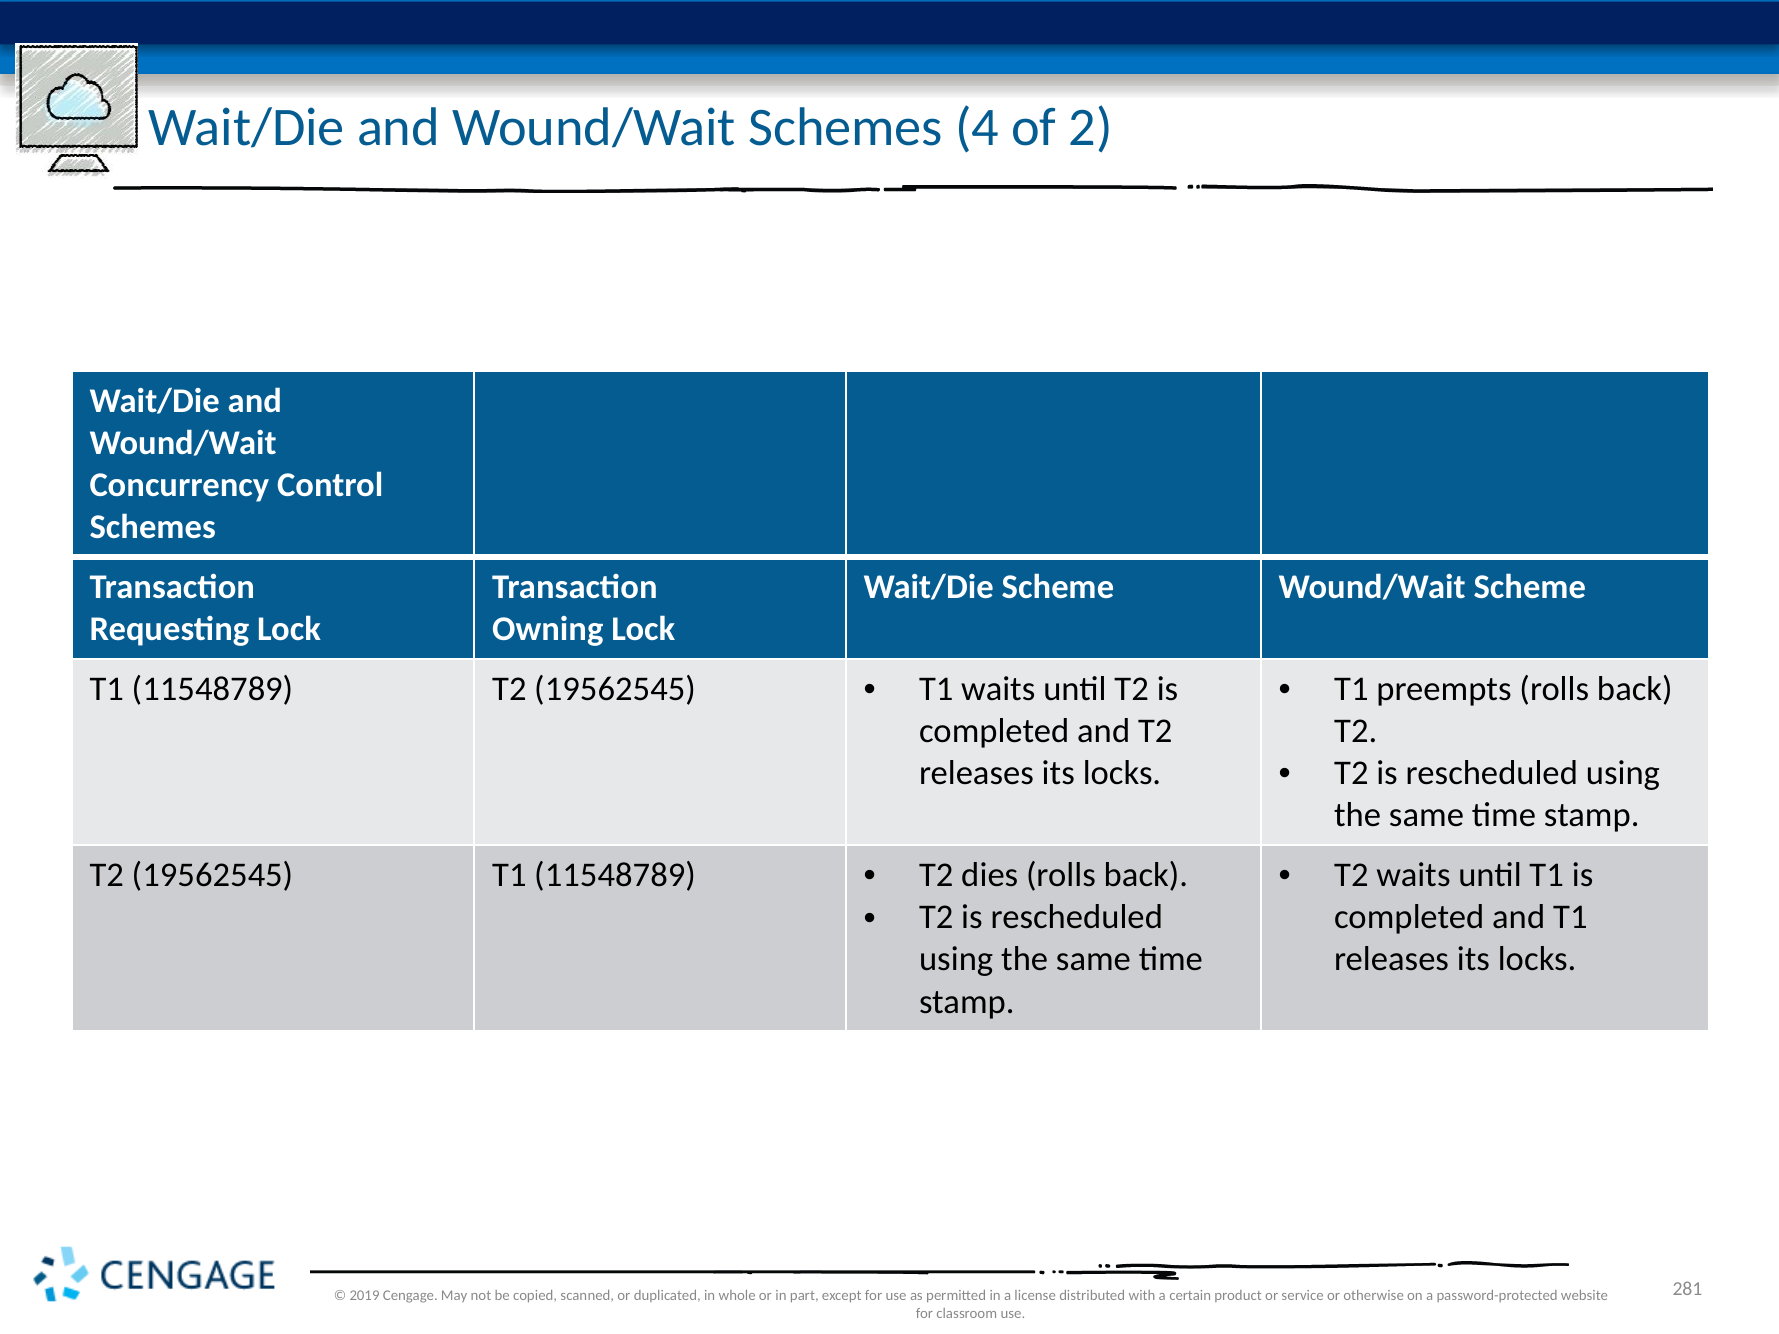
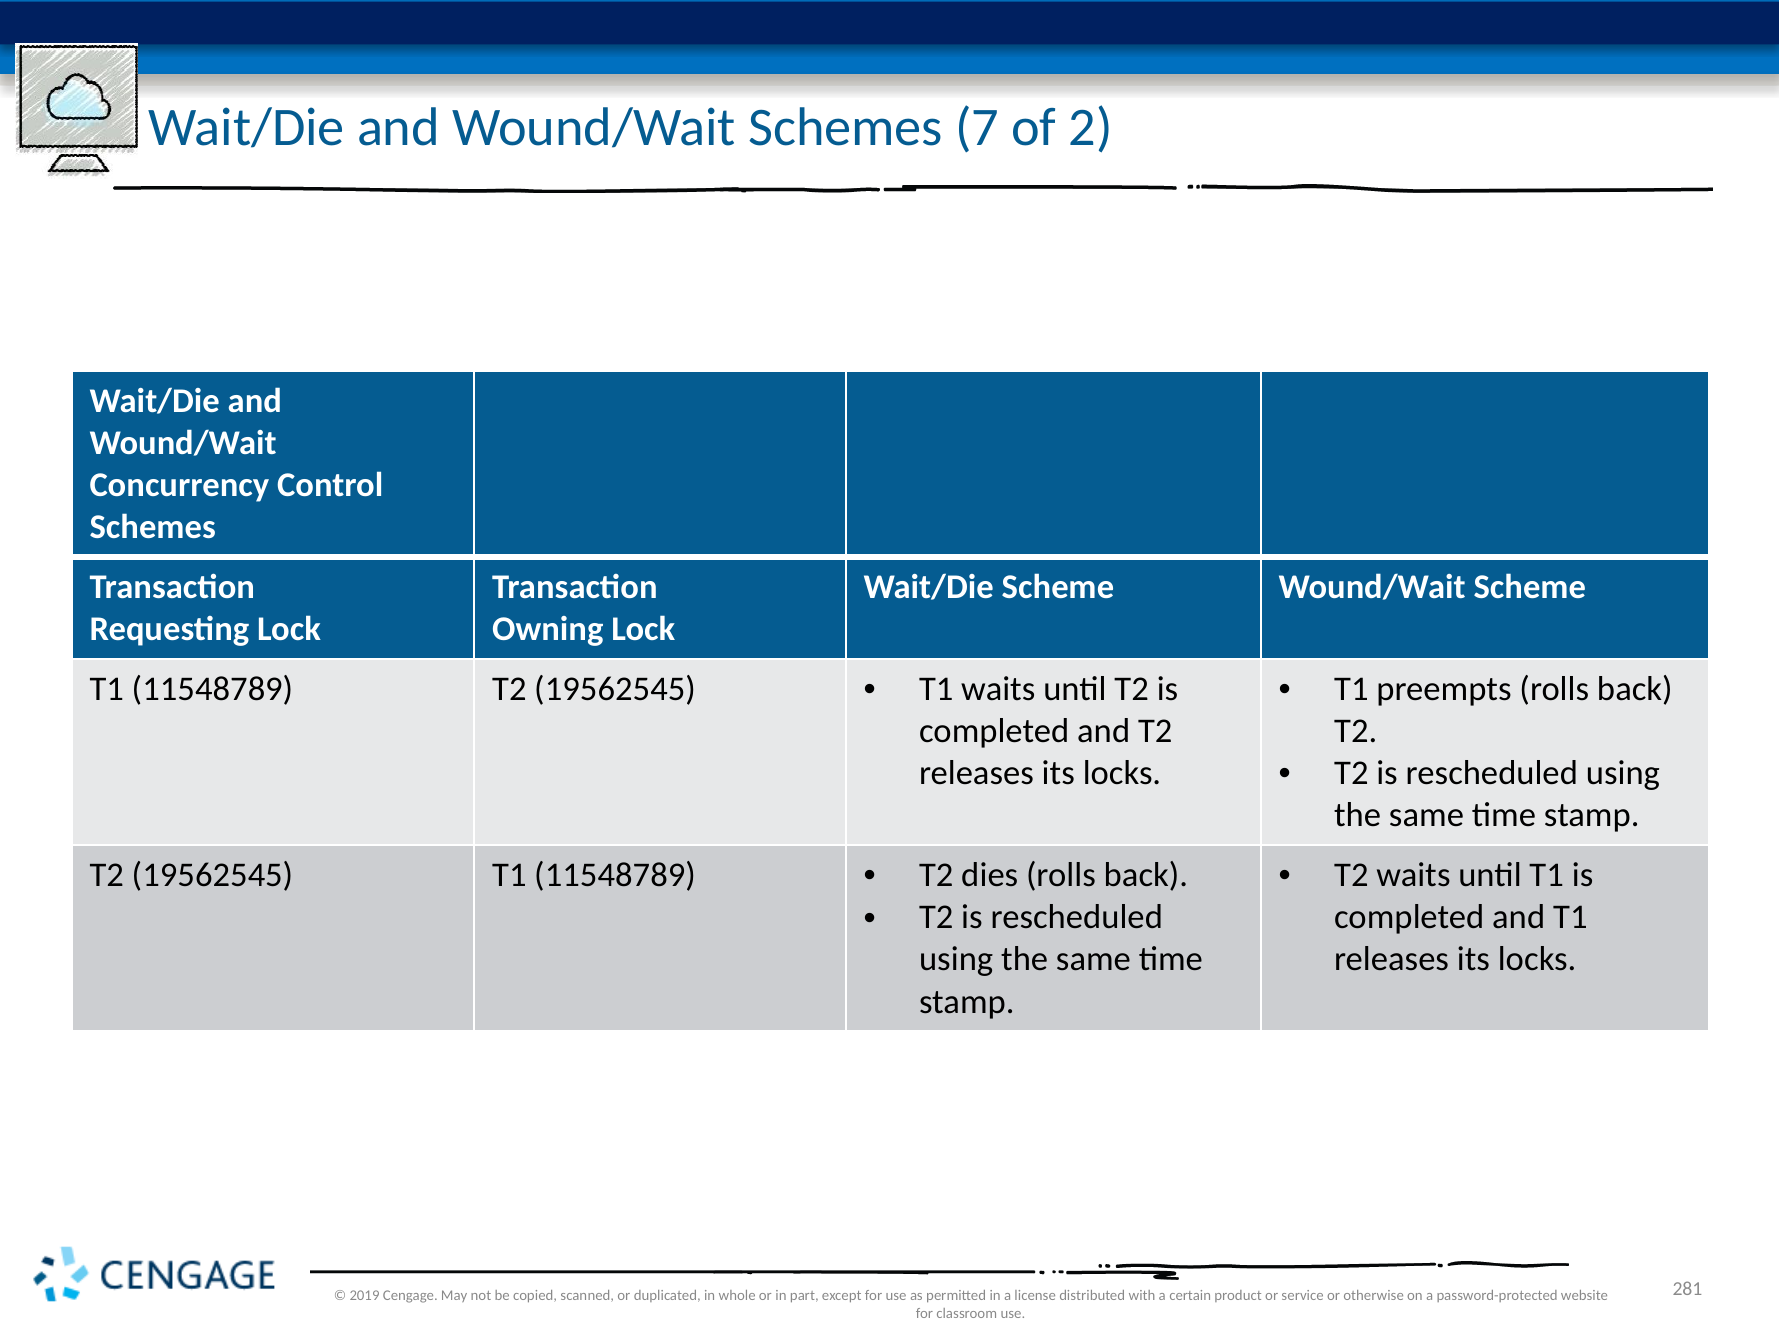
4: 4 -> 7
